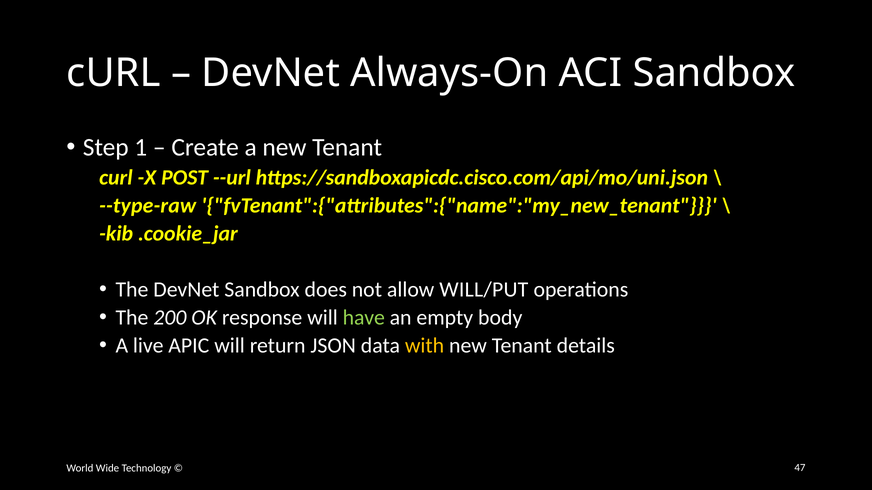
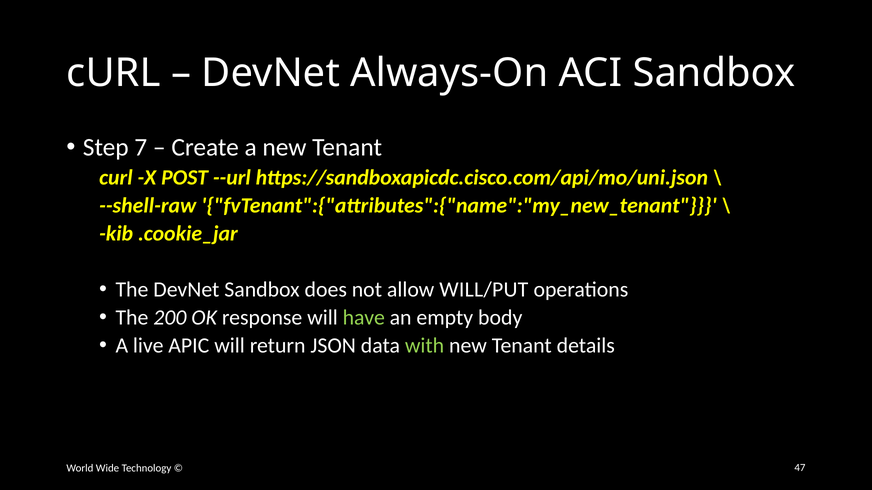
1: 1 -> 7
--type-raw: --type-raw -> --shell-raw
with colour: yellow -> light green
